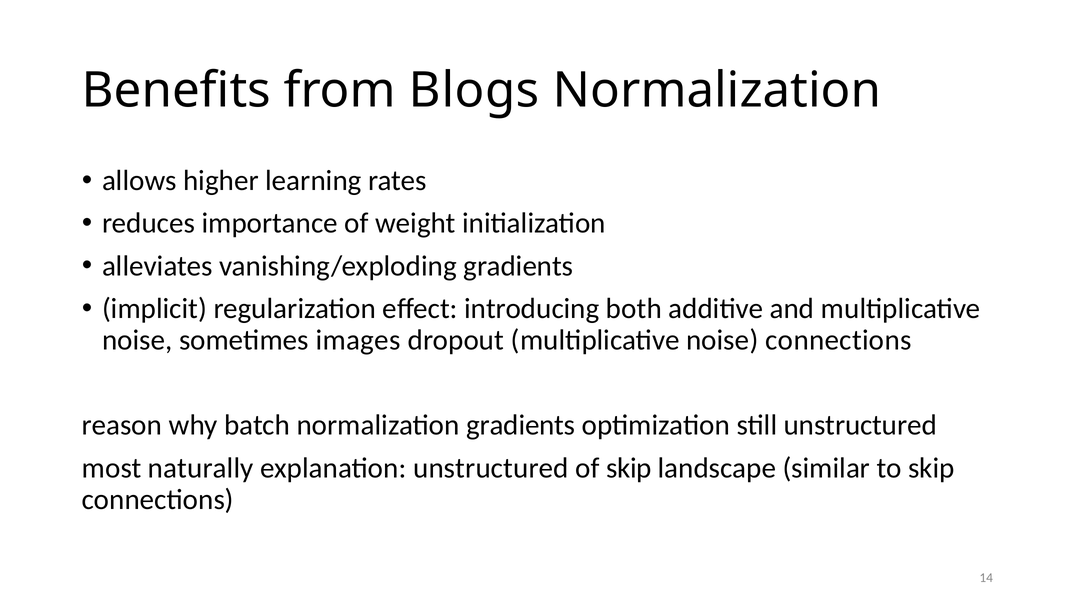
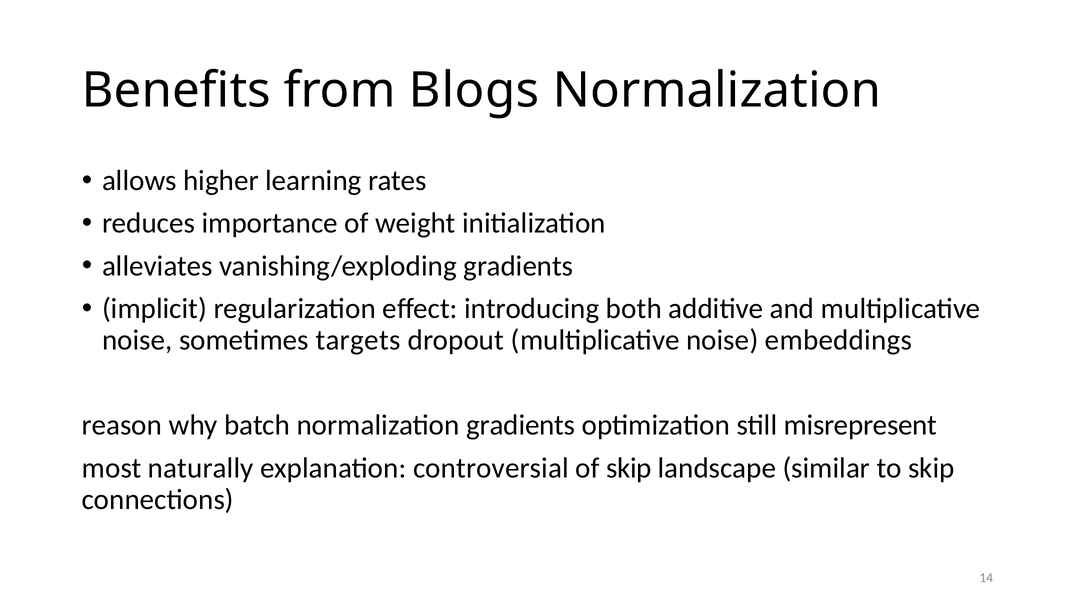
images: images -> targets
noise connections: connections -> embeddings
still unstructured: unstructured -> misrepresent
explanation unstructured: unstructured -> controversial
